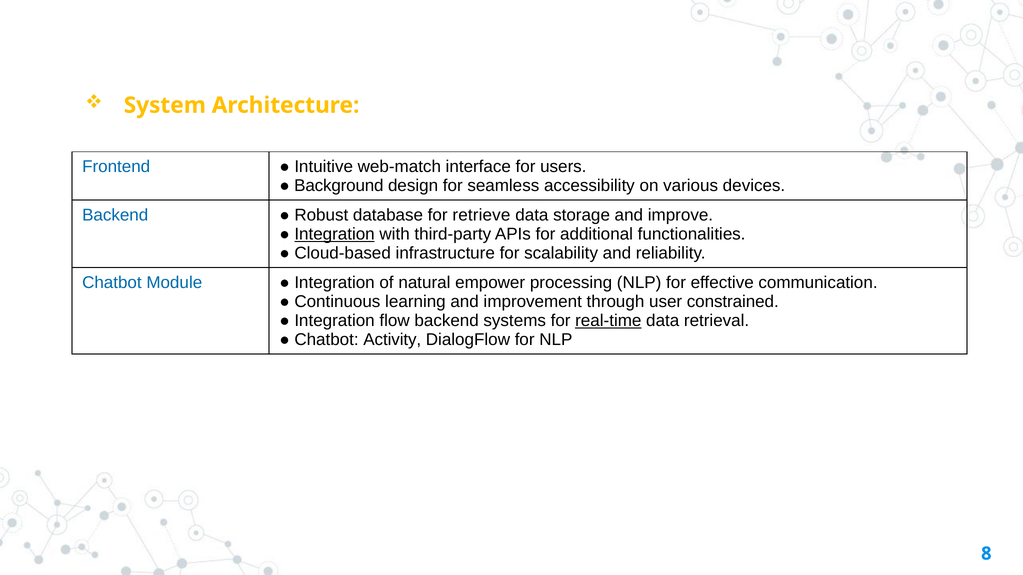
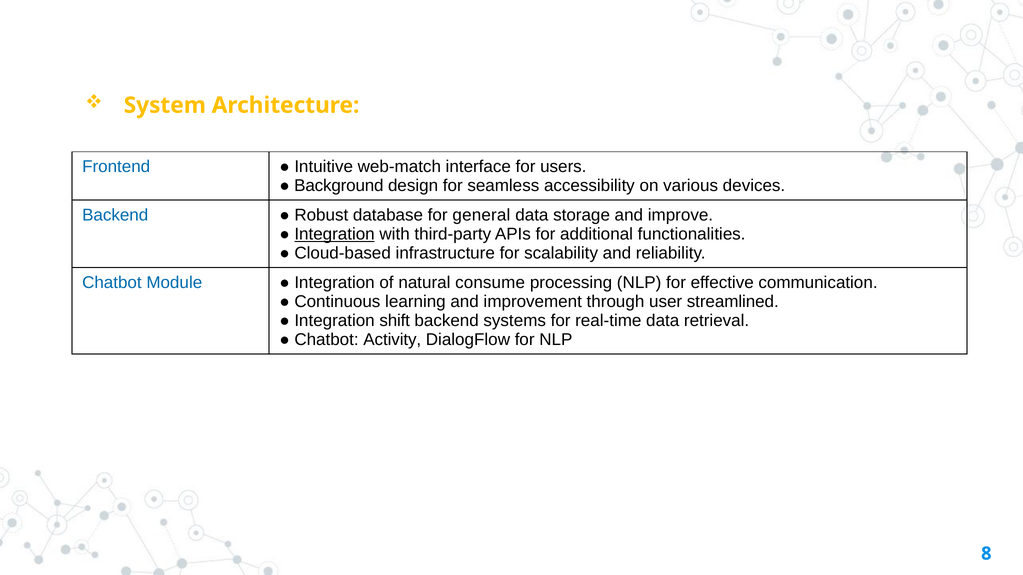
retrieve: retrieve -> general
empower: empower -> consume
constrained: constrained -> streamlined
flow: flow -> shift
real-time underline: present -> none
